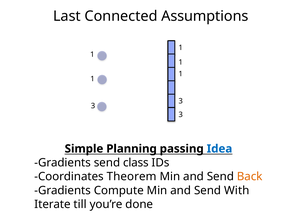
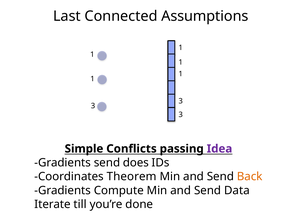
Planning: Planning -> Conflicts
Idea colour: blue -> purple
class: class -> does
With: With -> Data
